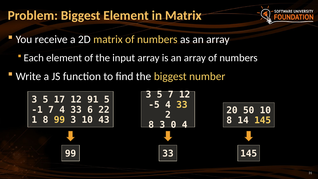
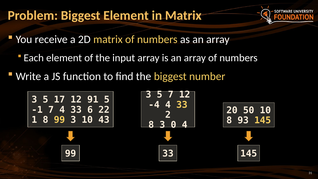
-5: -5 -> -4
14: 14 -> 93
